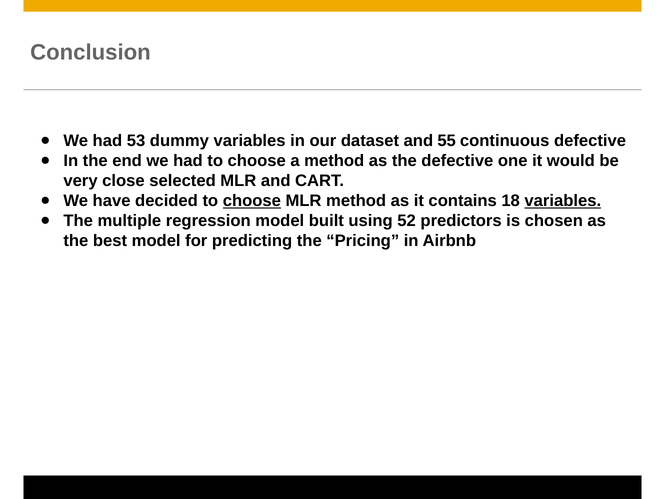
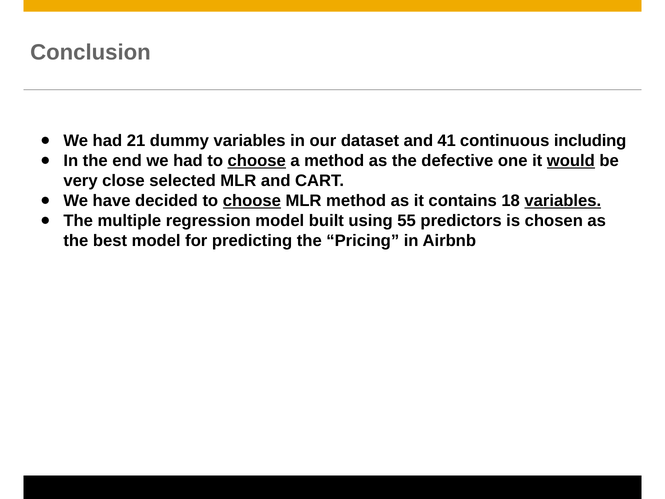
53: 53 -> 21
55: 55 -> 41
continuous defective: defective -> including
choose at (257, 161) underline: none -> present
would underline: none -> present
52: 52 -> 55
